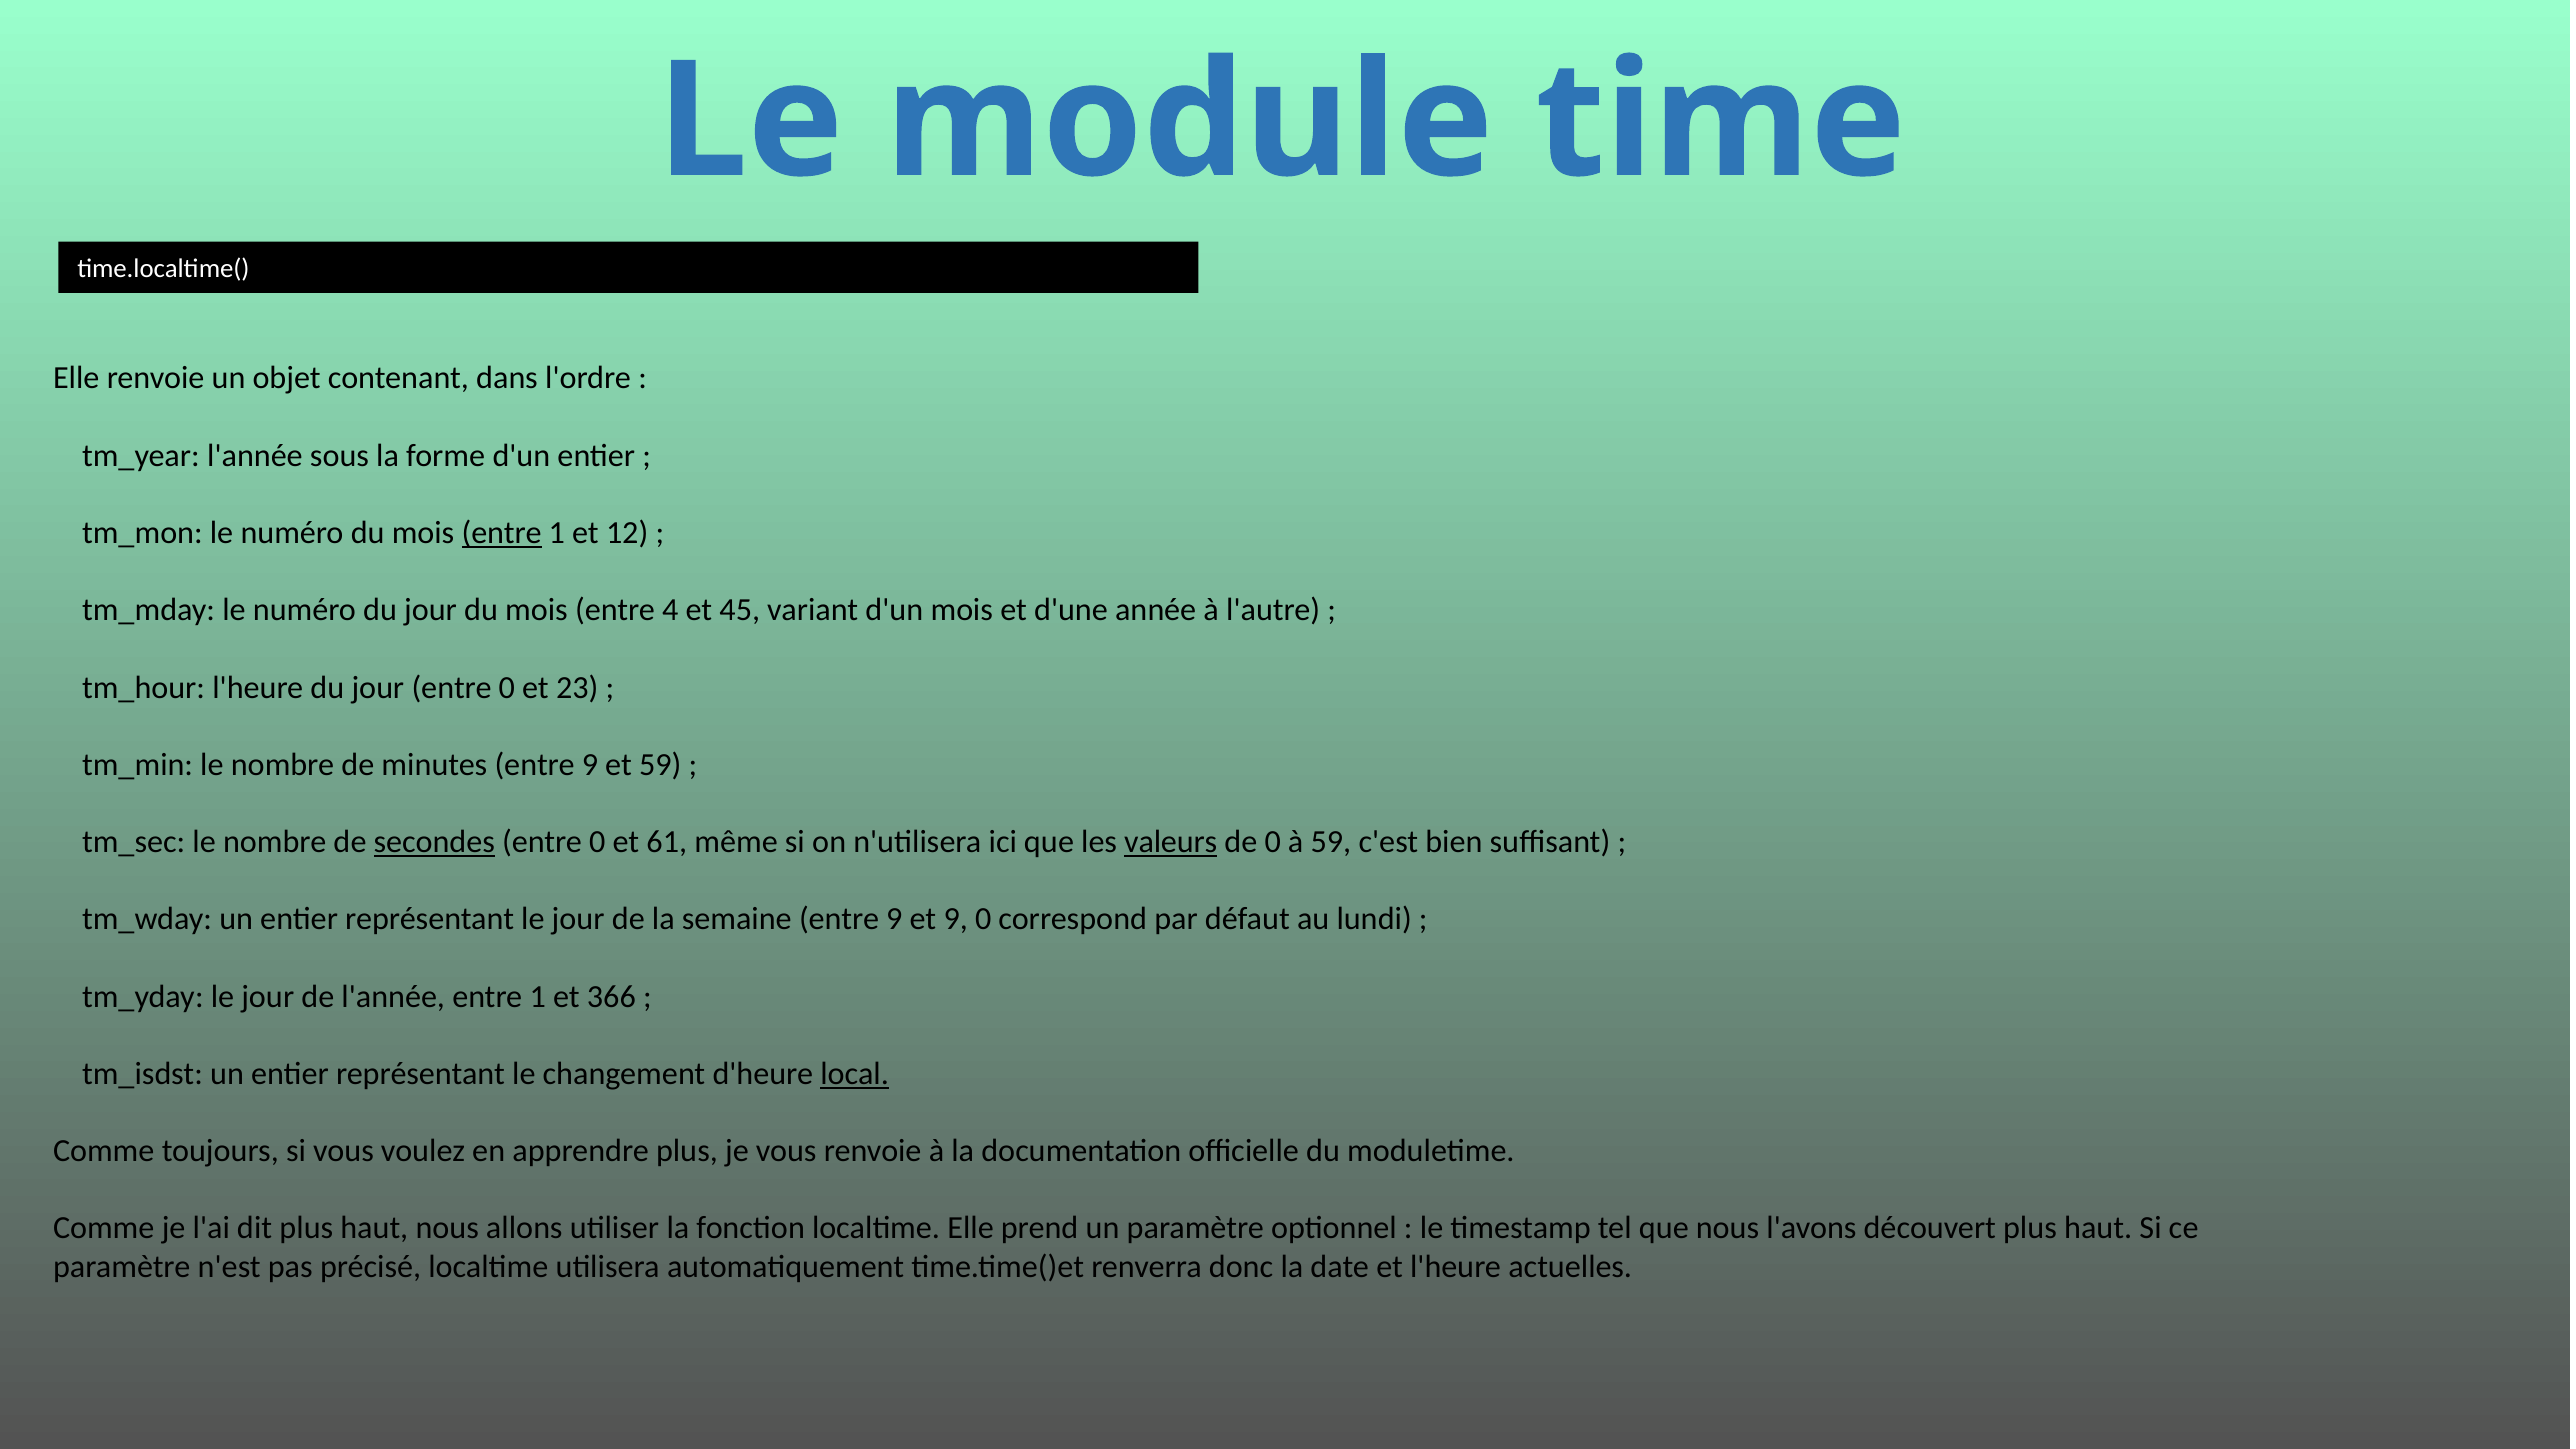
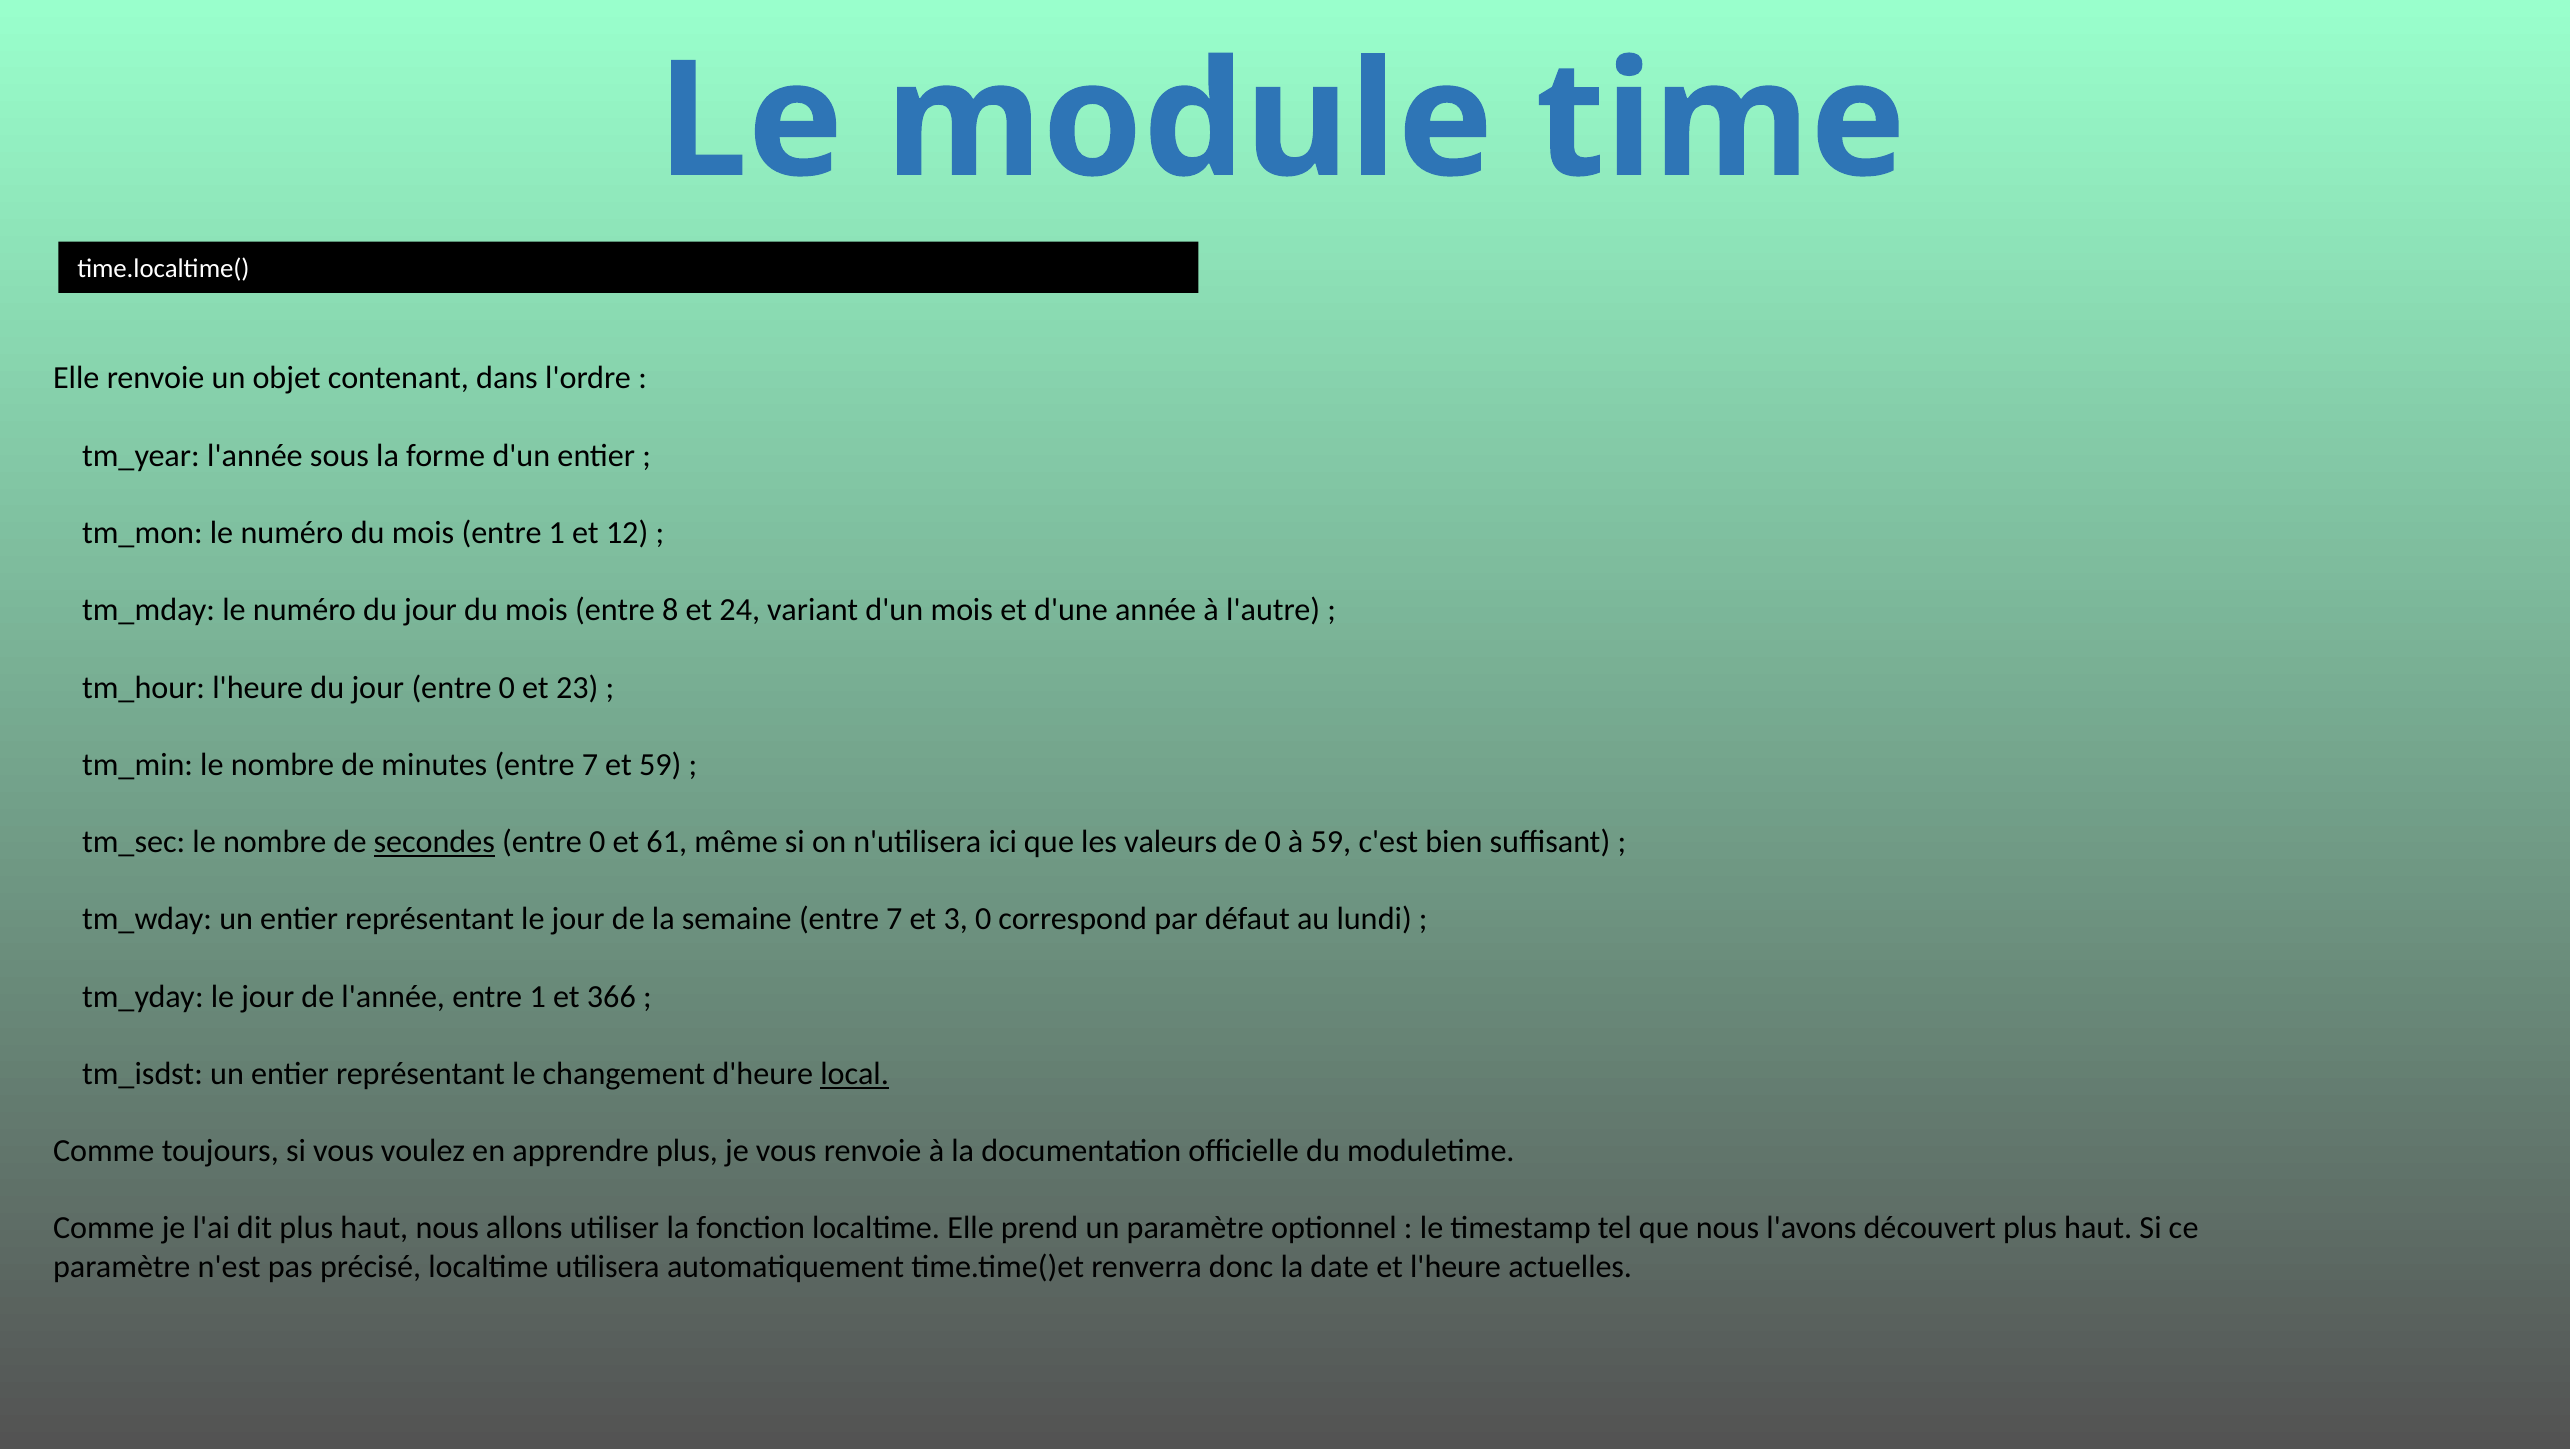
entre at (502, 533) underline: present -> none
4: 4 -> 8
45: 45 -> 24
minutes entre 9: 9 -> 7
valeurs underline: present -> none
semaine entre 9: 9 -> 7
et 9: 9 -> 3
